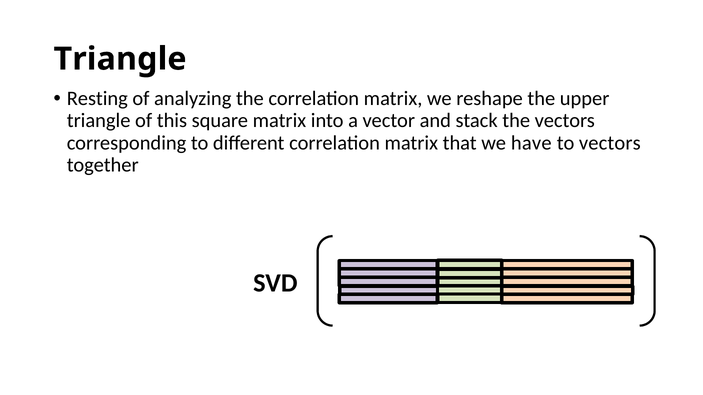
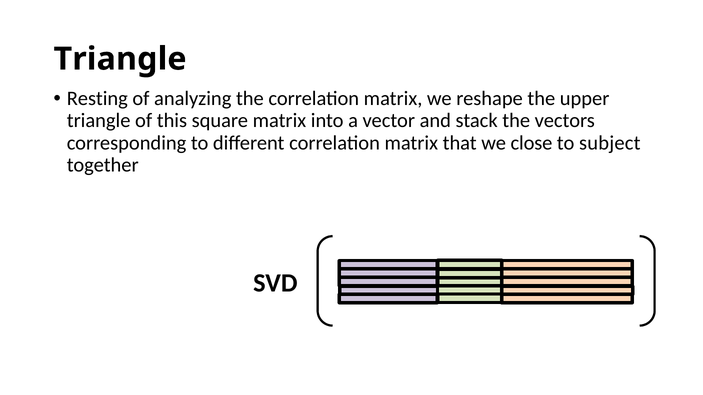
have: have -> close
to vectors: vectors -> subject
